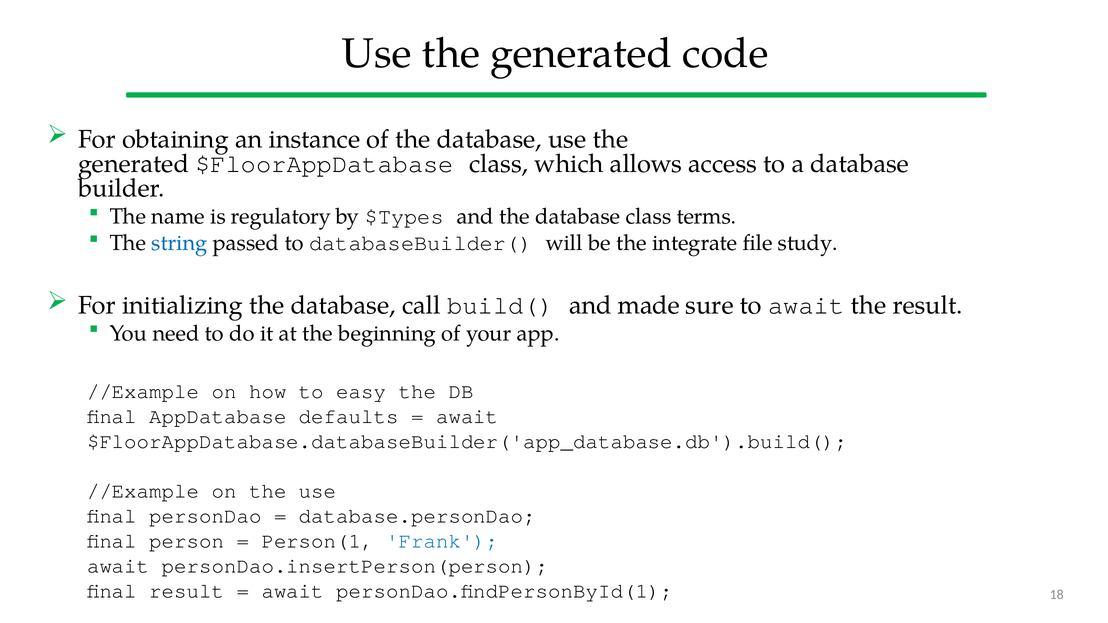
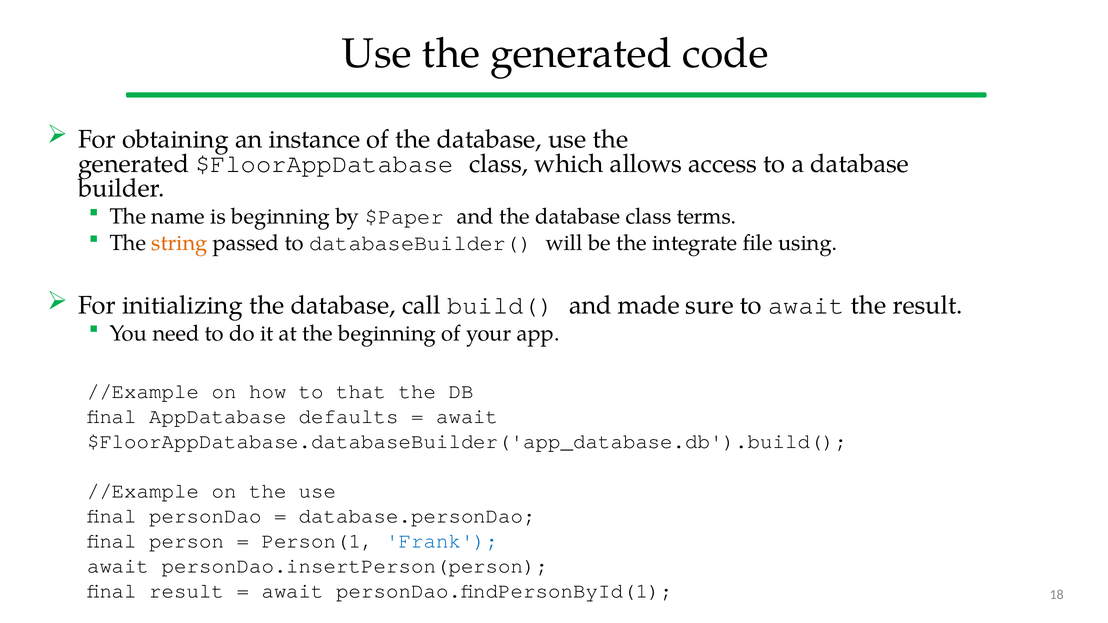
is regulatory: regulatory -> beginning
$Types: $Types -> $Paper
string colour: blue -> orange
study: study -> using
easy: easy -> that
